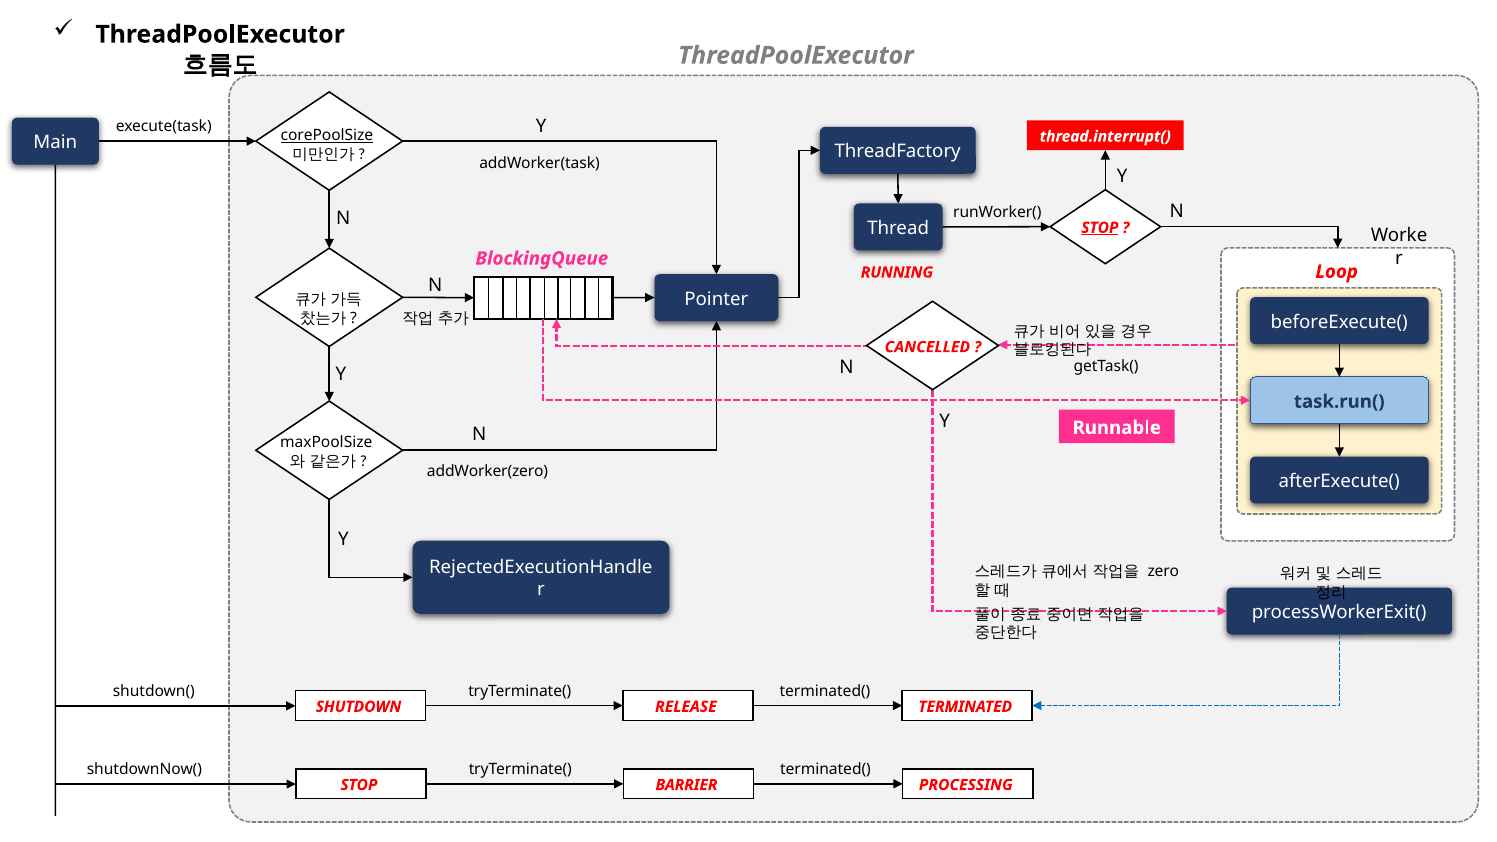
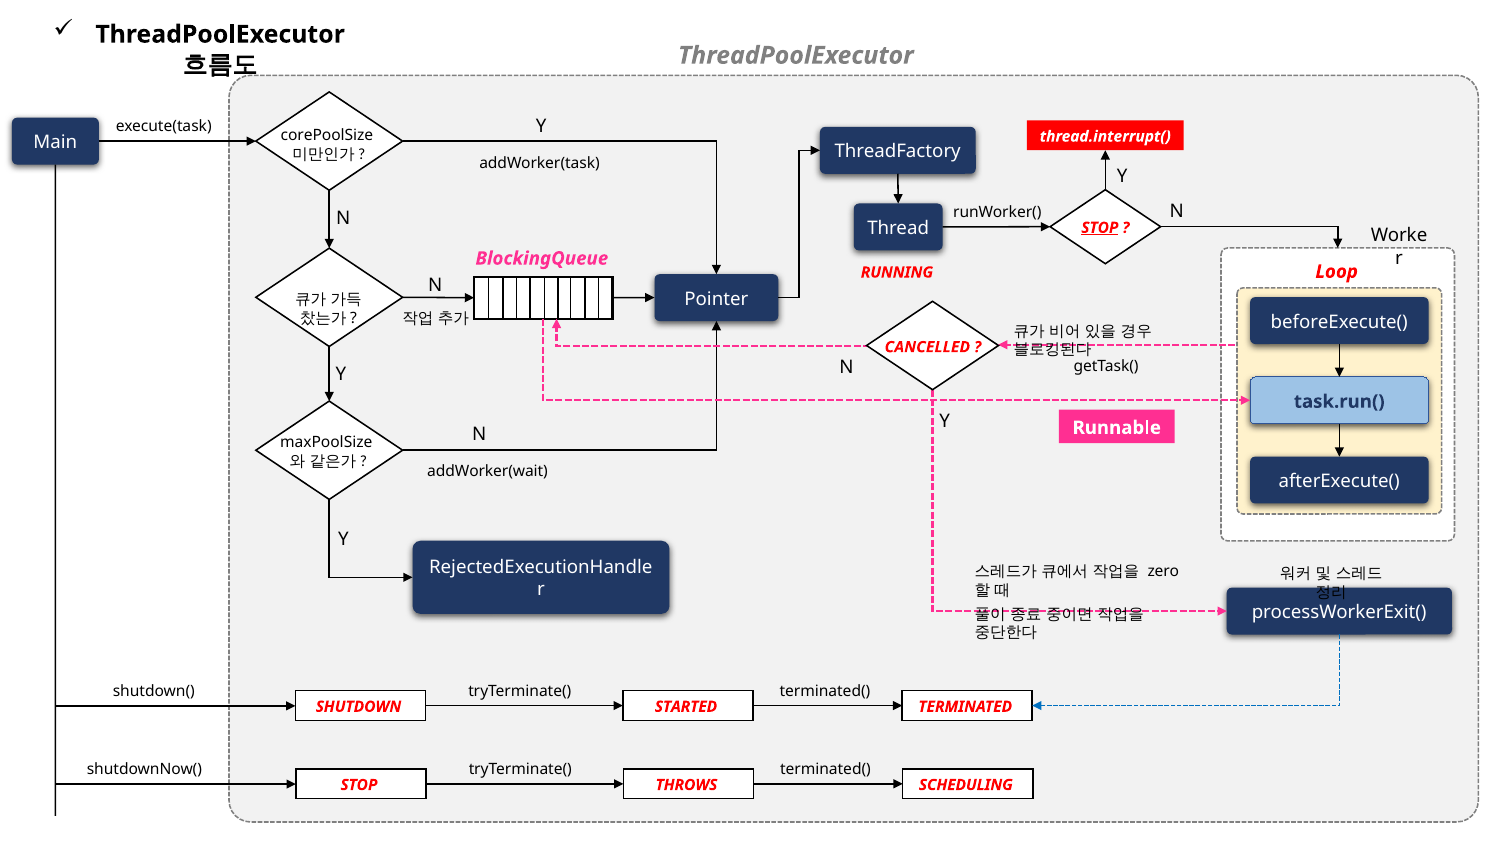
corePoolSize underline: present -> none
addWorker(zero: addWorker(zero -> addWorker(wait
RELEASE: RELEASE -> STARTED
BARRIER: BARRIER -> THROWS
PROCESSING: PROCESSING -> SCHEDULING
